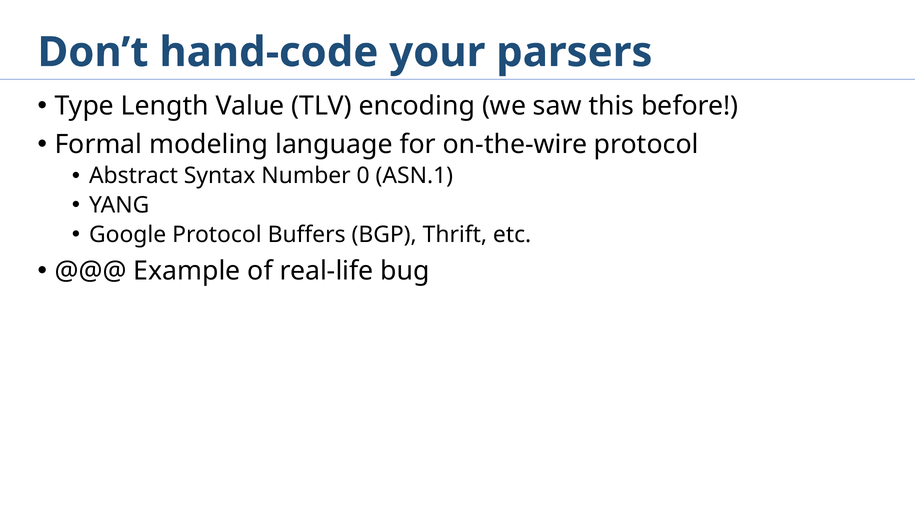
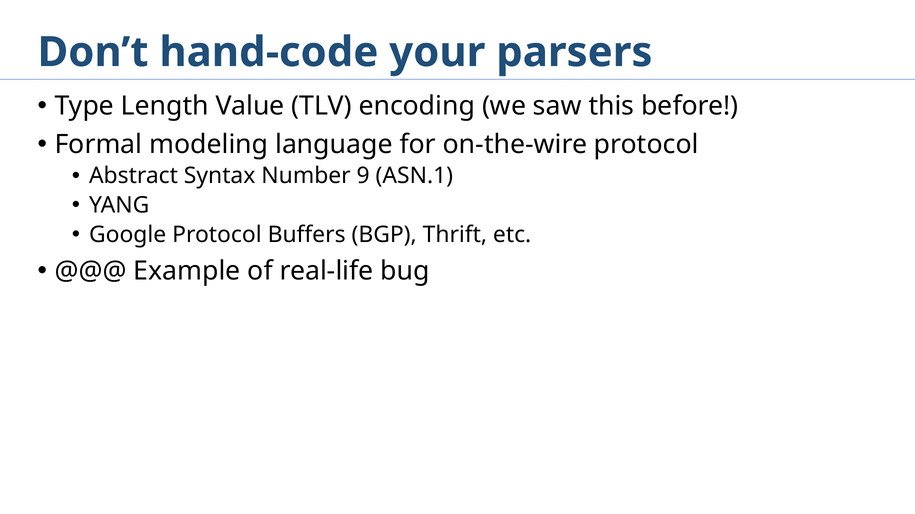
0: 0 -> 9
